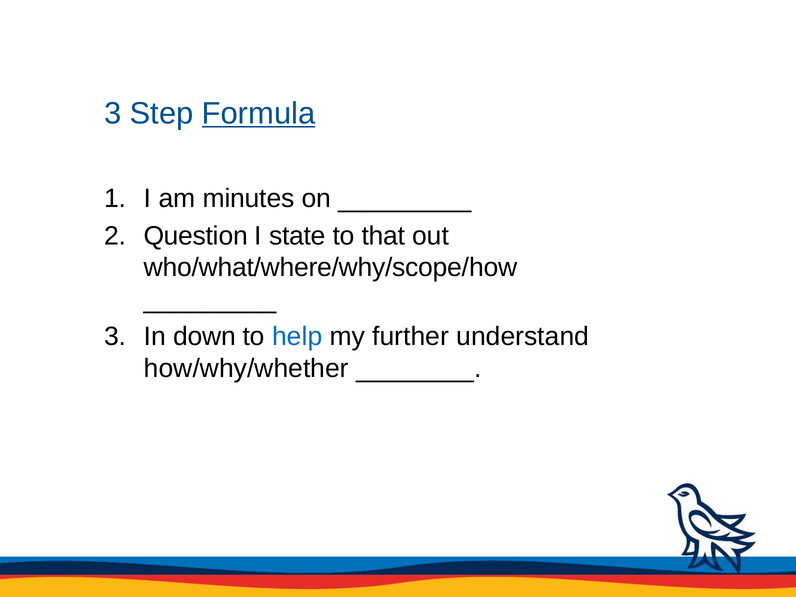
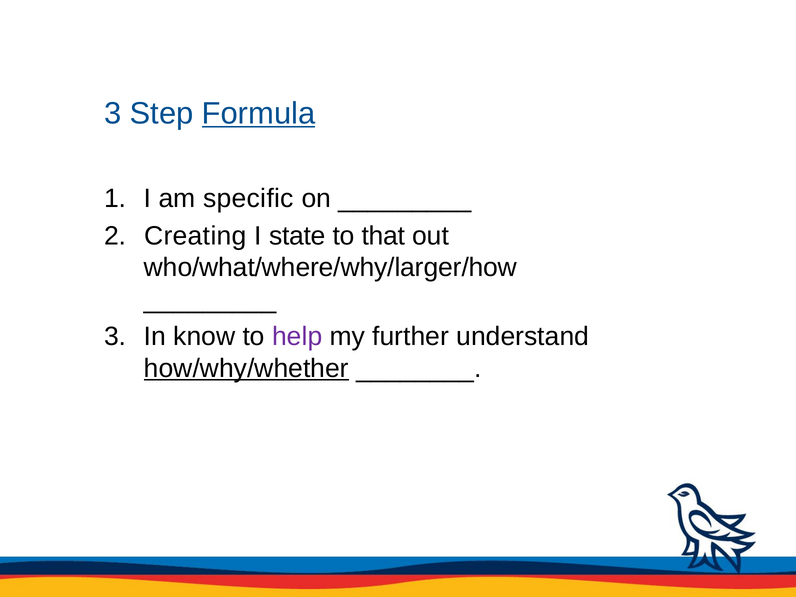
minutes: minutes -> specific
Question: Question -> Creating
who/what/where/why/scope/how: who/what/where/why/scope/how -> who/what/where/why/larger/how
down: down -> know
help colour: blue -> purple
how/why/whether underline: none -> present
